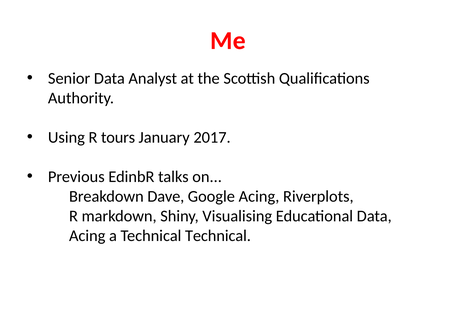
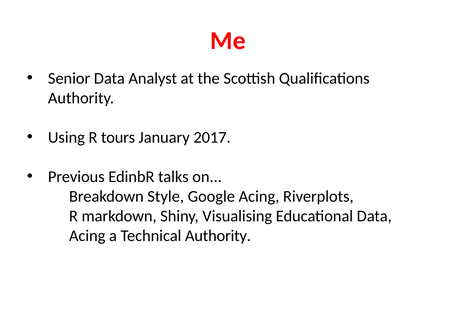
Dave: Dave -> Style
Technical Technical: Technical -> Authority
